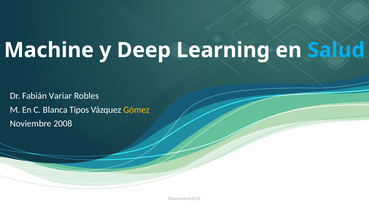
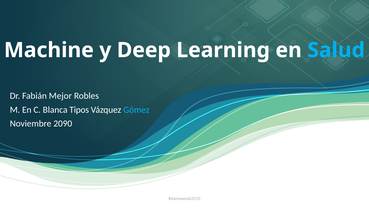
Variar: Variar -> Mejor
Gómez colour: yellow -> light blue
2008: 2008 -> 2090
